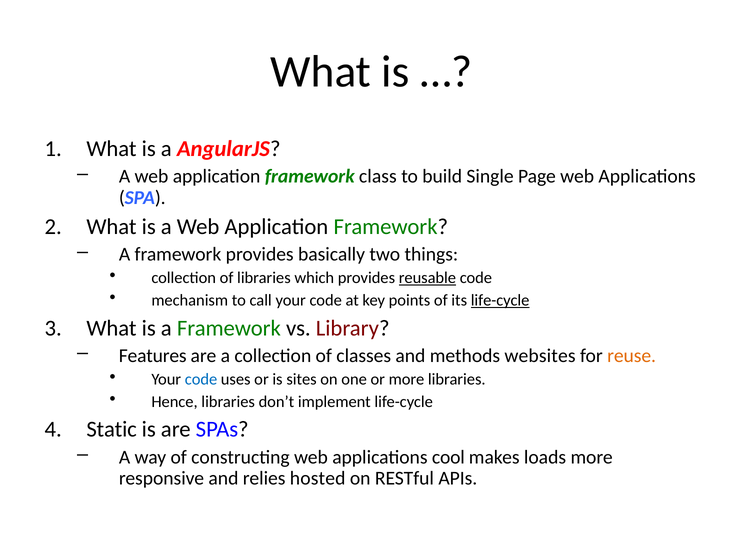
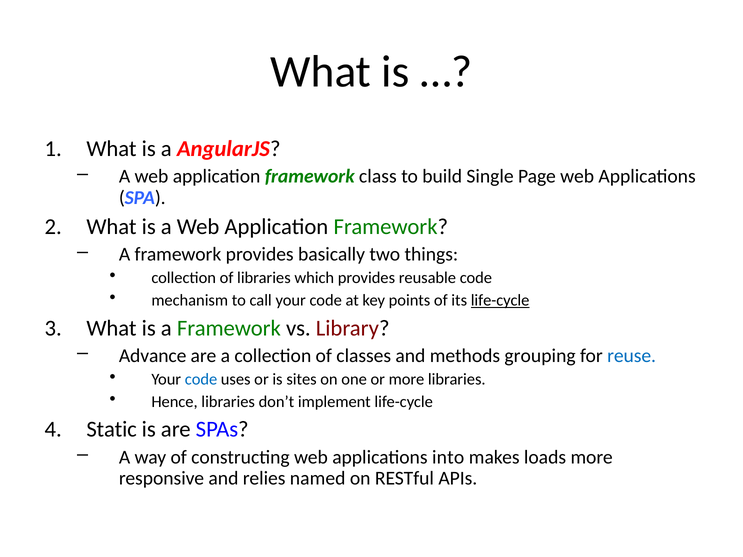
reusable underline: present -> none
Features: Features -> Advance
websites: websites -> grouping
reuse colour: orange -> blue
cool: cool -> into
hosted: hosted -> named
